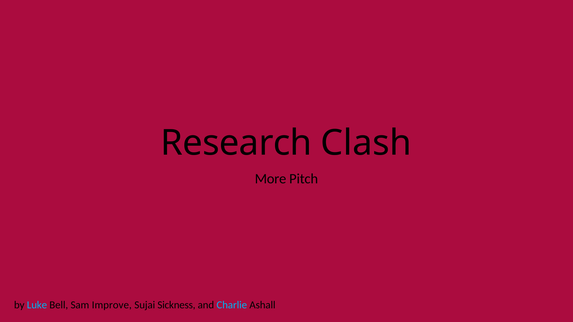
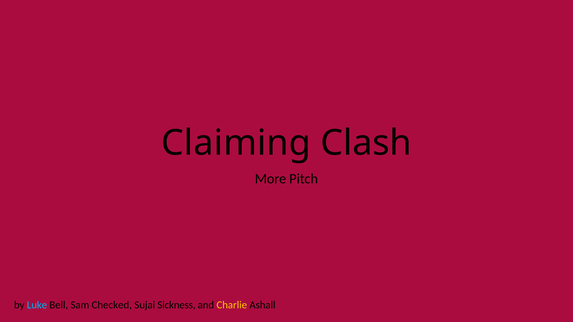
Research: Research -> Claiming
Improve: Improve -> Checked
Charlie colour: light blue -> yellow
